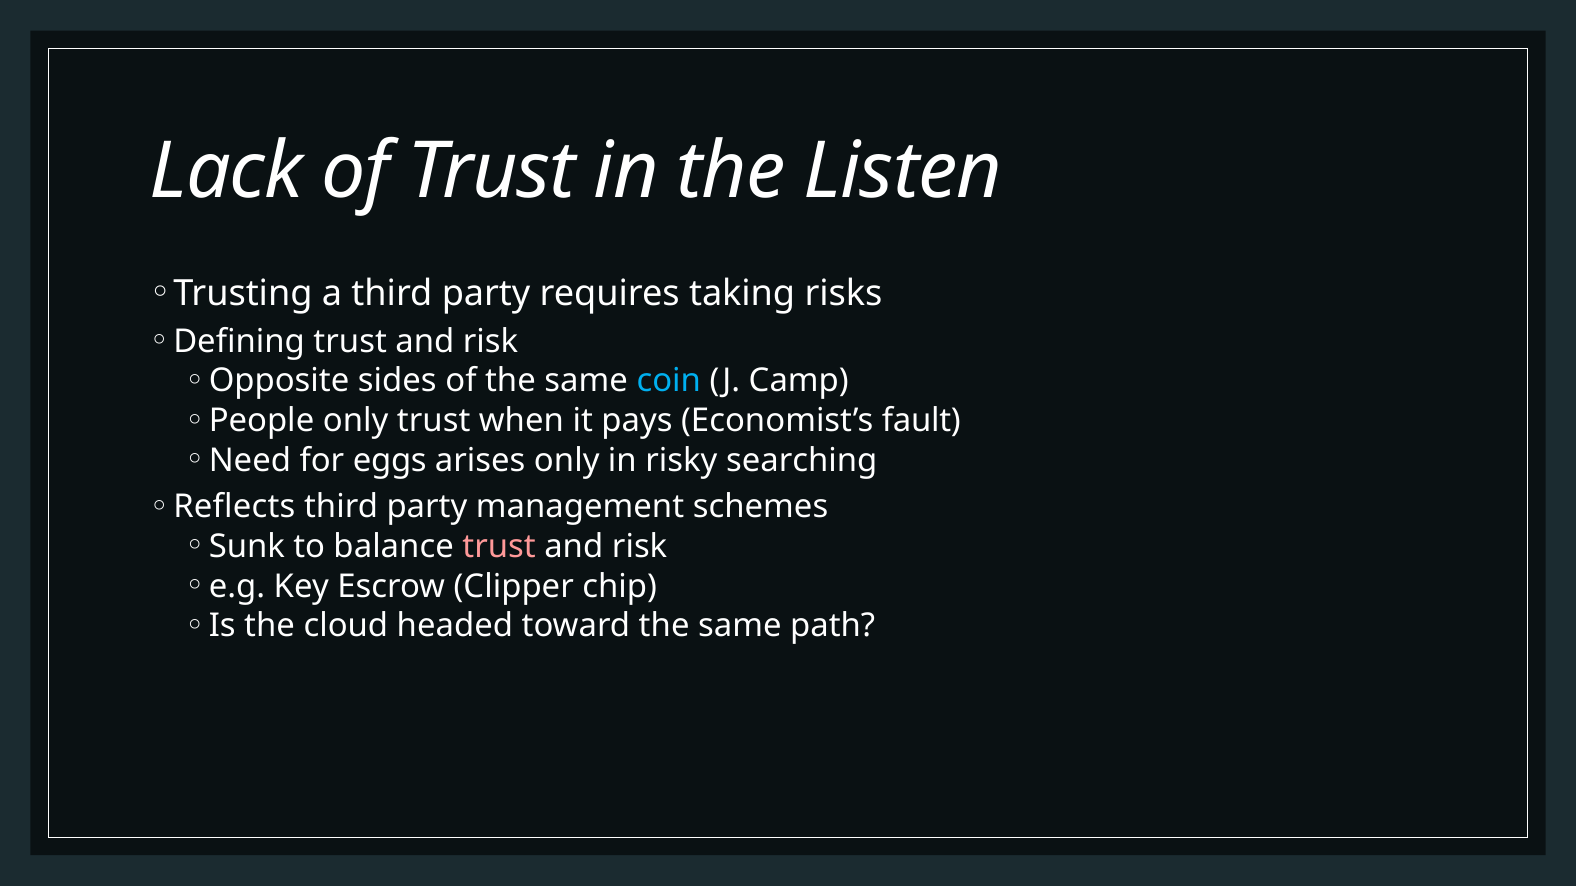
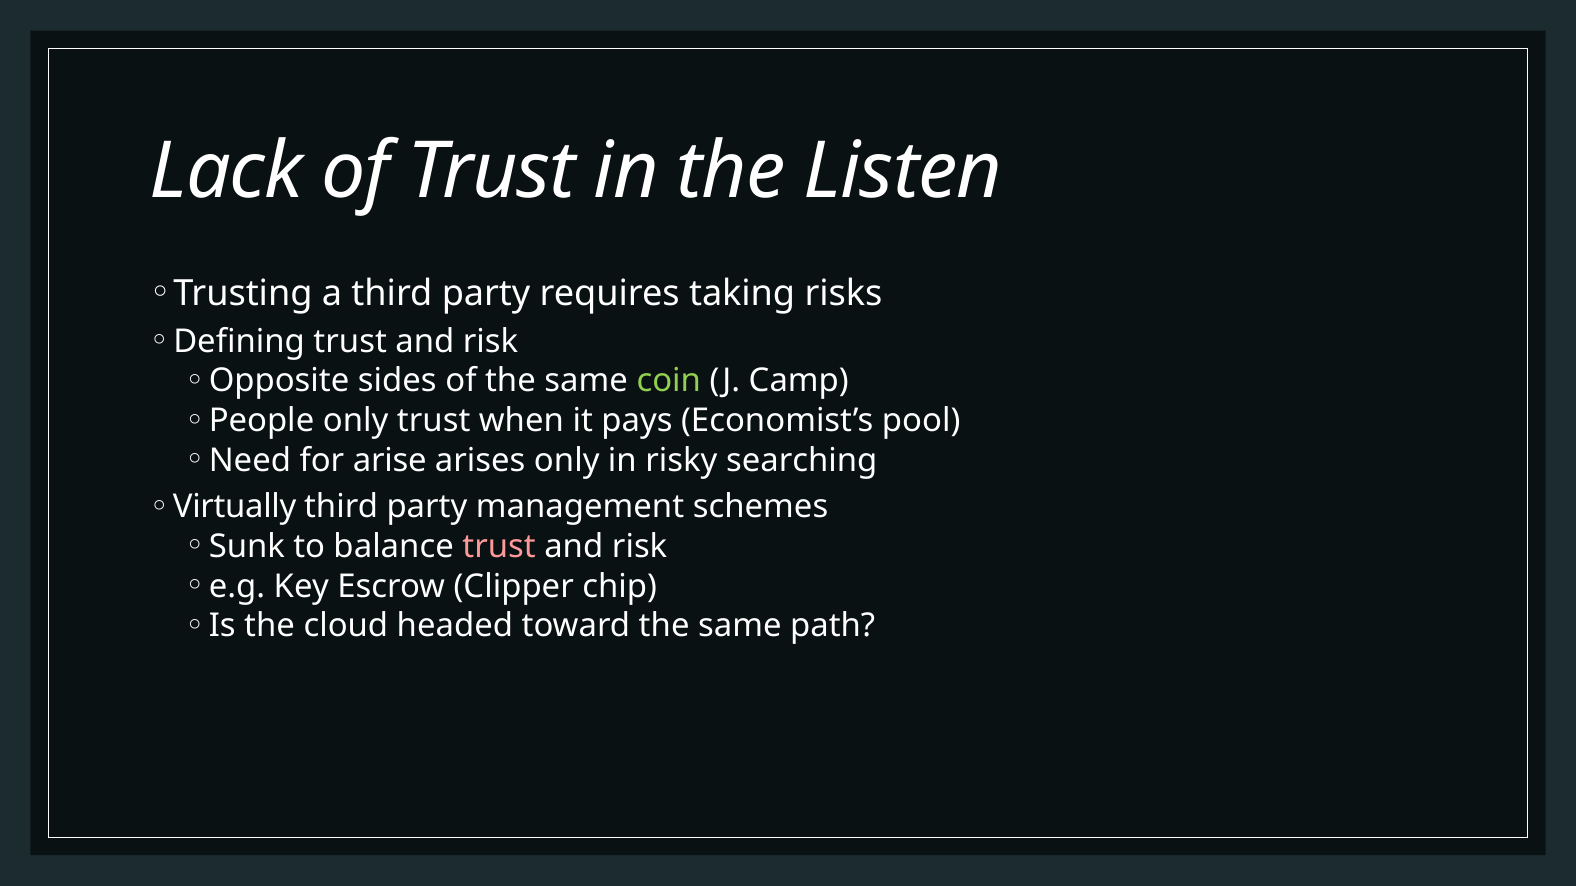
coin colour: light blue -> light green
fault: fault -> pool
eggs: eggs -> arise
Reflects: Reflects -> Virtually
